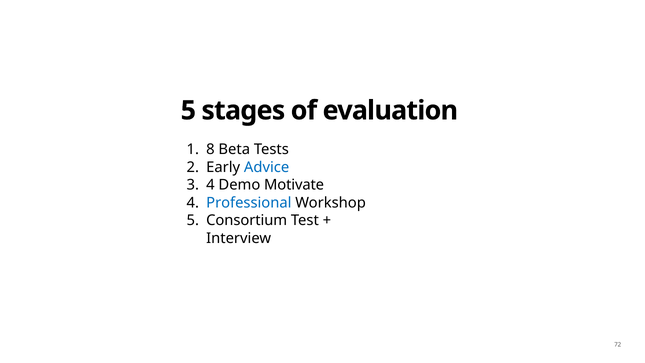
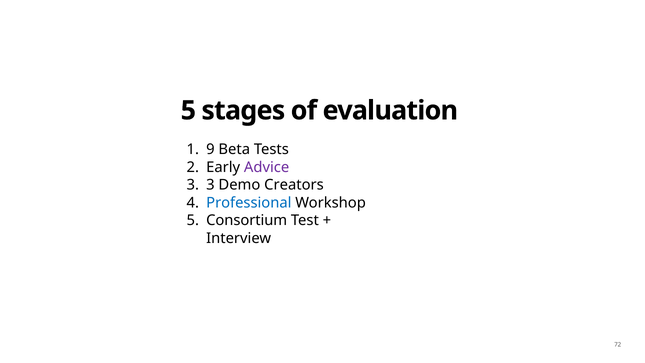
8: 8 -> 9
Advice colour: blue -> purple
4 at (210, 185): 4 -> 3
Motivate: Motivate -> Creators
